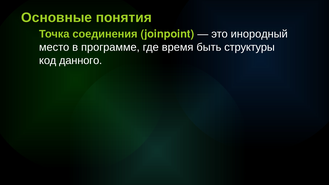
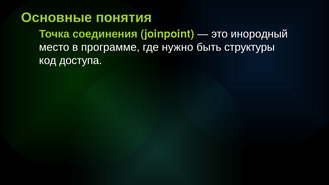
время: время -> нужно
данного: данного -> доступа
